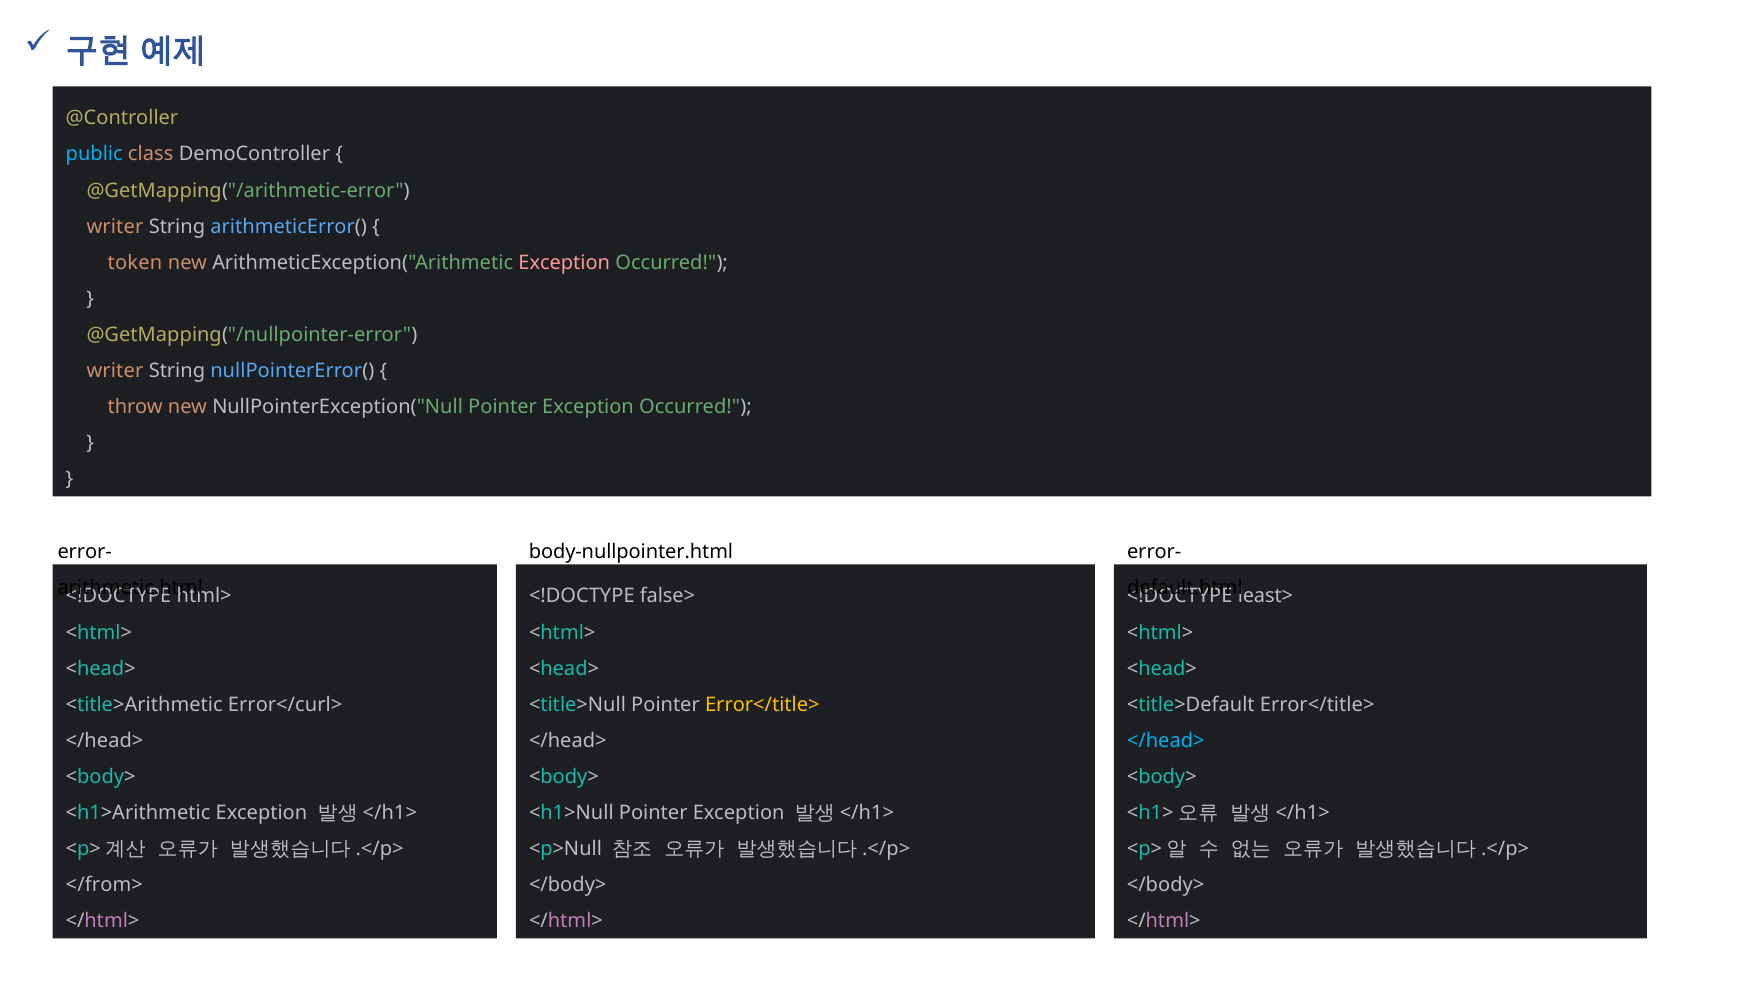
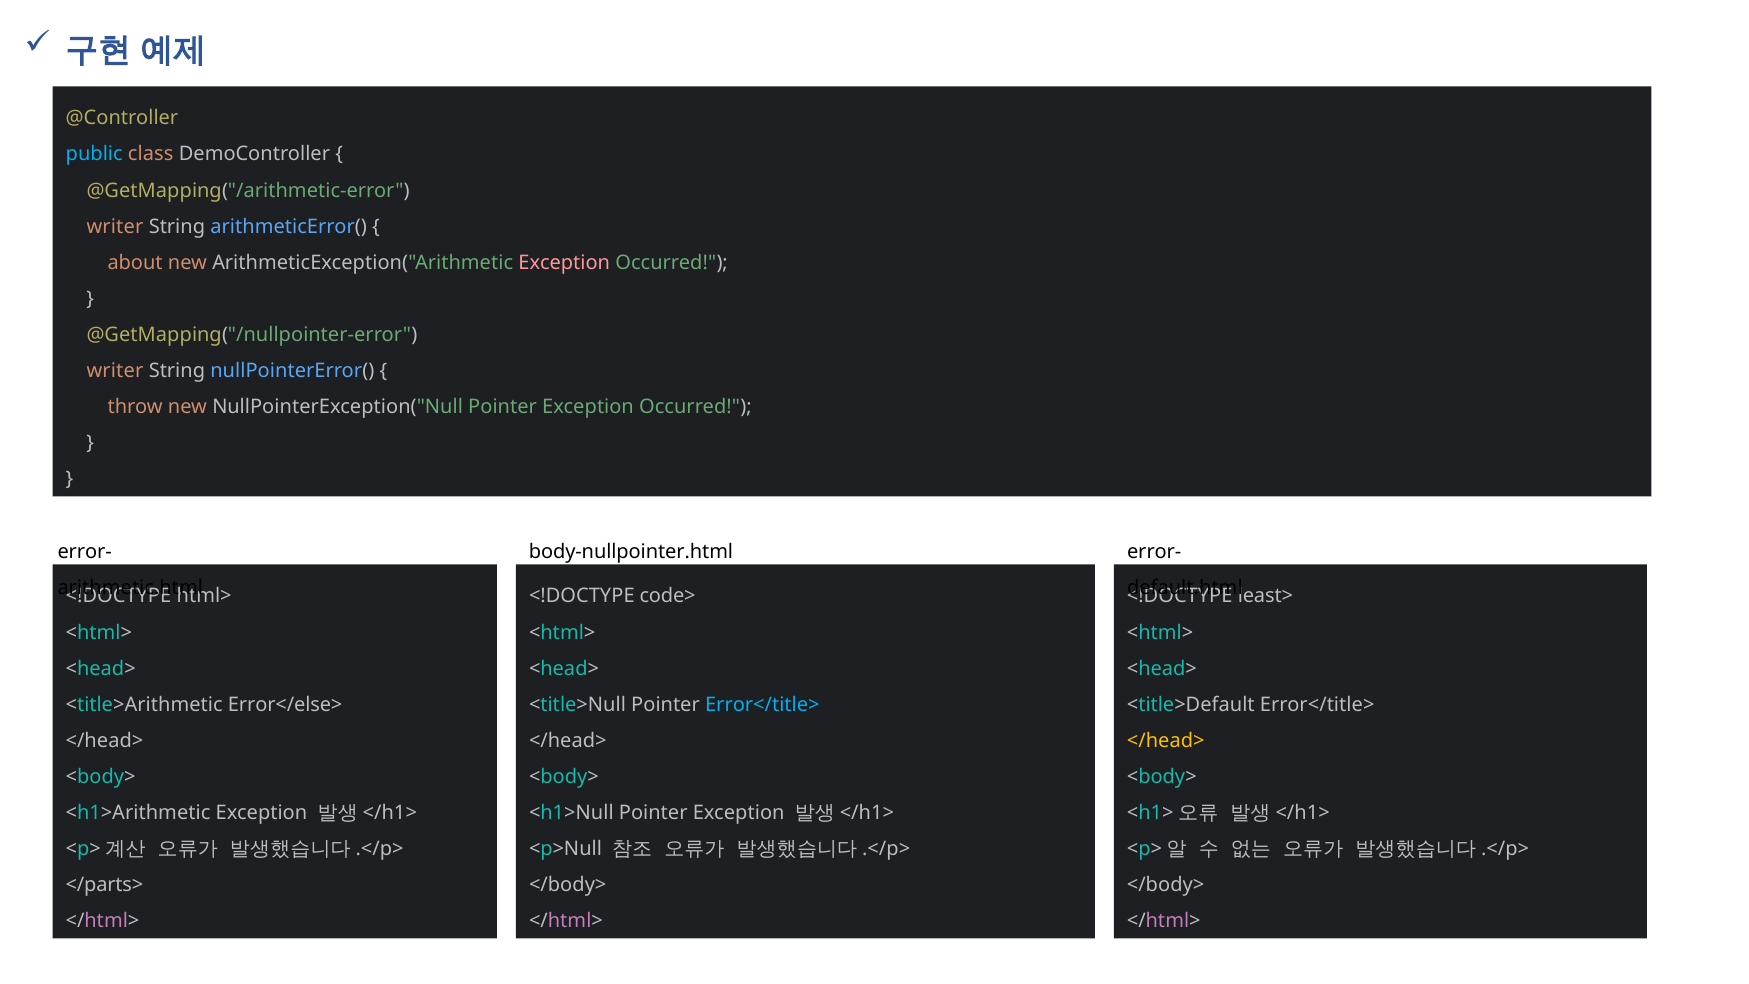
token: token -> about
false>: false> -> code>
Error</curl>: Error</curl> -> Error</else>
Error</title> at (762, 704) colour: yellow -> light blue
</head> at (1166, 741) colour: light blue -> yellow
</from>: </from> -> </parts>
